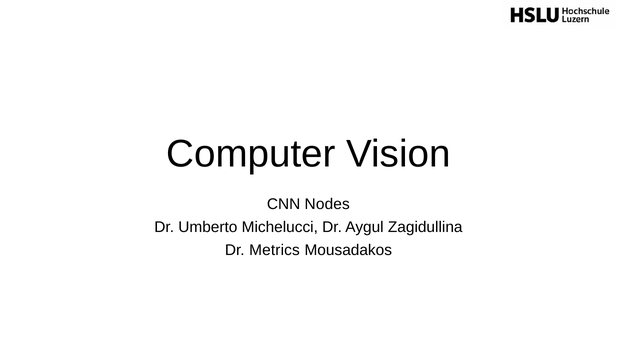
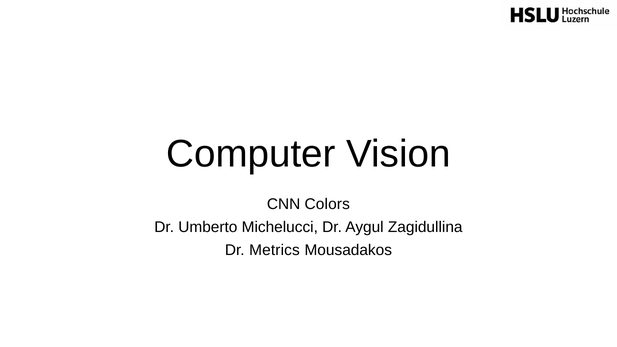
Nodes: Nodes -> Colors
